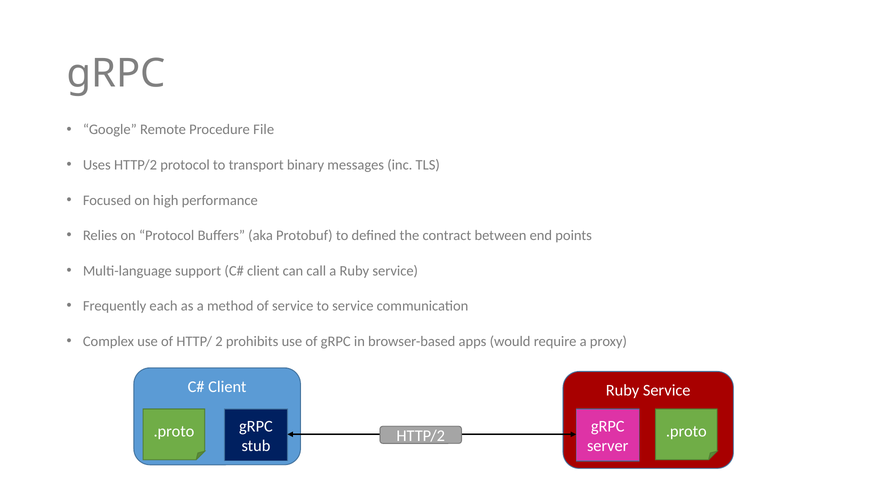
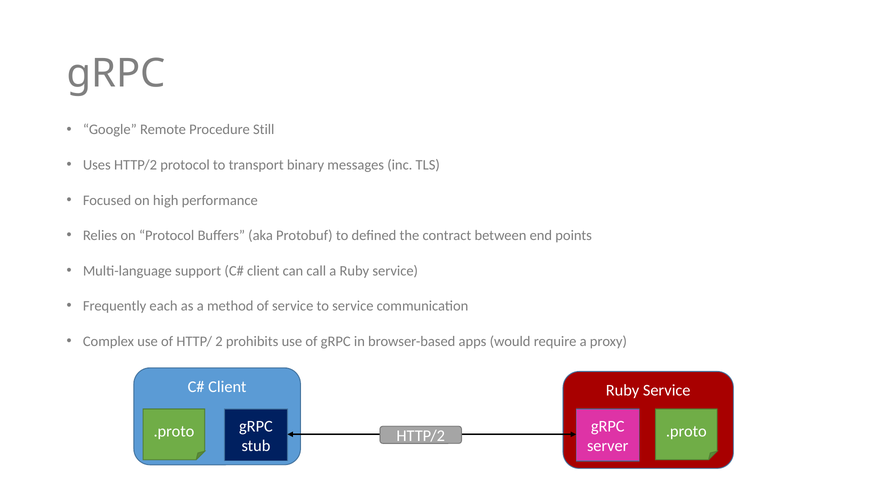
File: File -> Still
